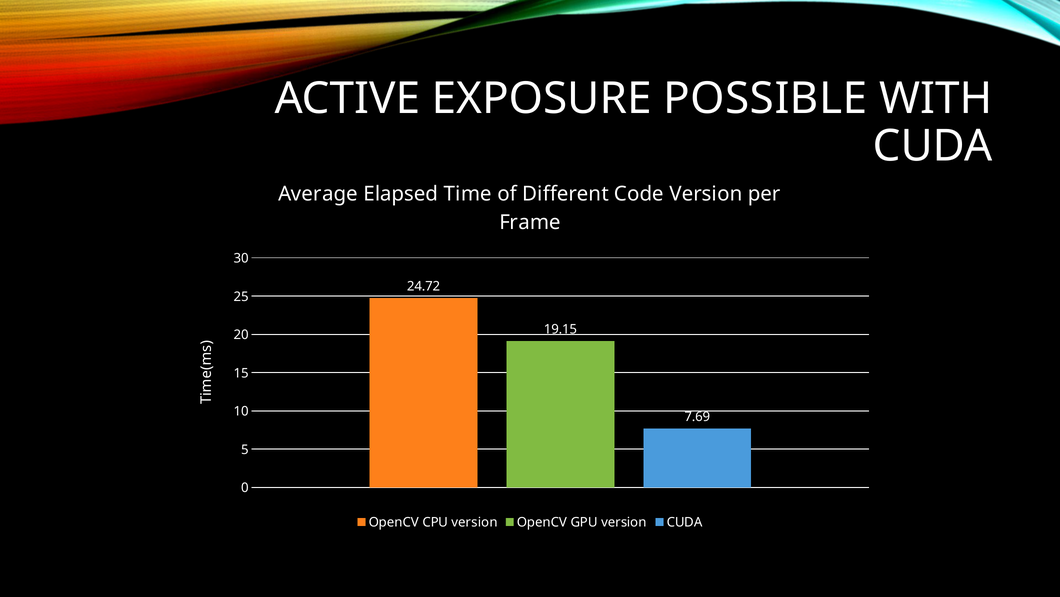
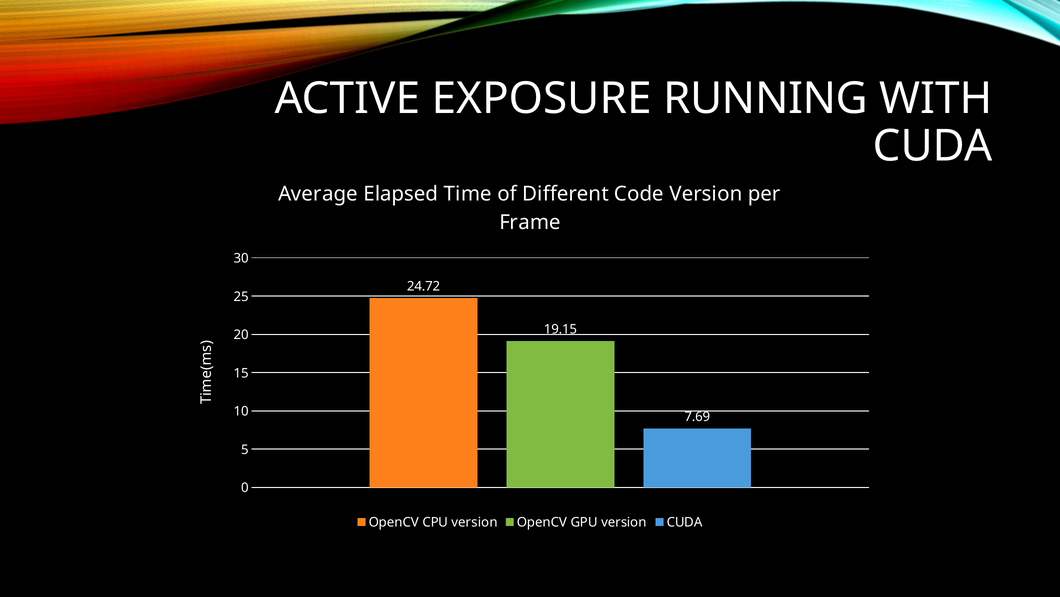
POSSIBLE: POSSIBLE -> RUNNING
